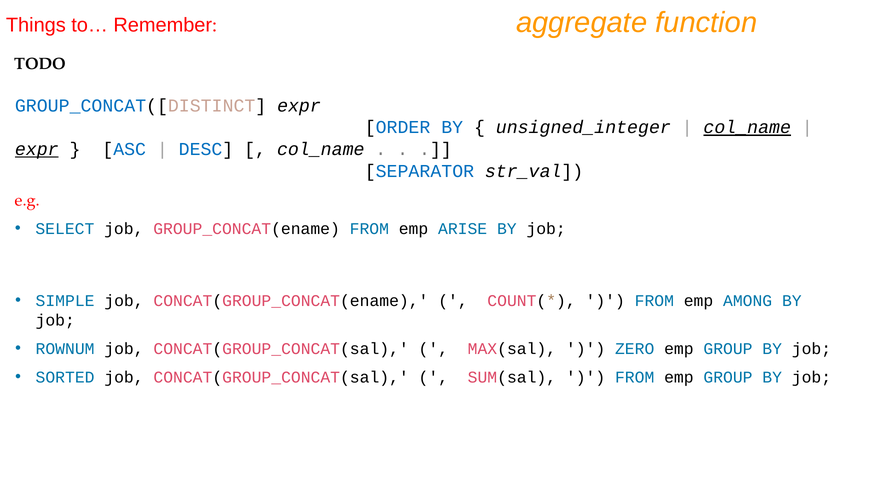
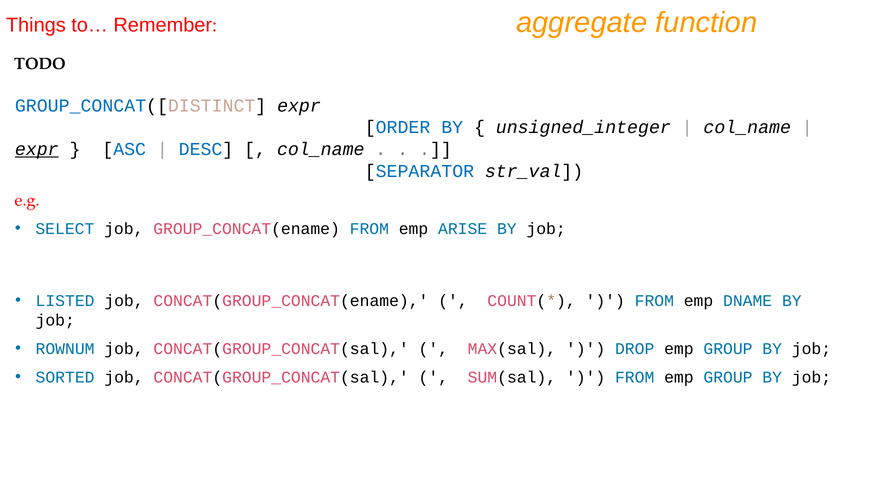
col_name at (747, 127) underline: present -> none
SIMPLE: SIMPLE -> LISTED
AMONG: AMONG -> DNAME
ZERO: ZERO -> DROP
